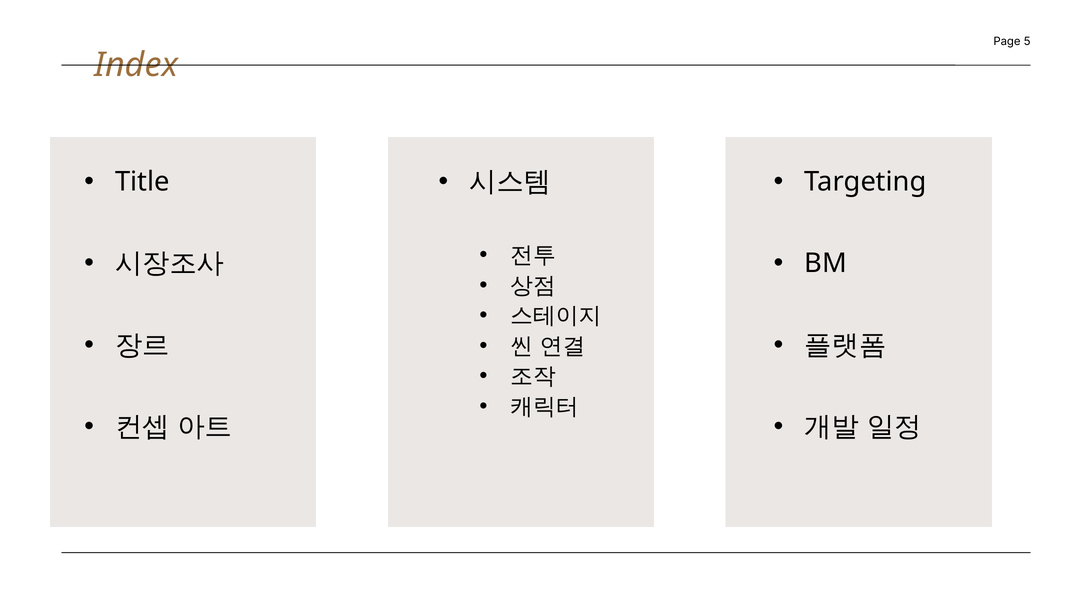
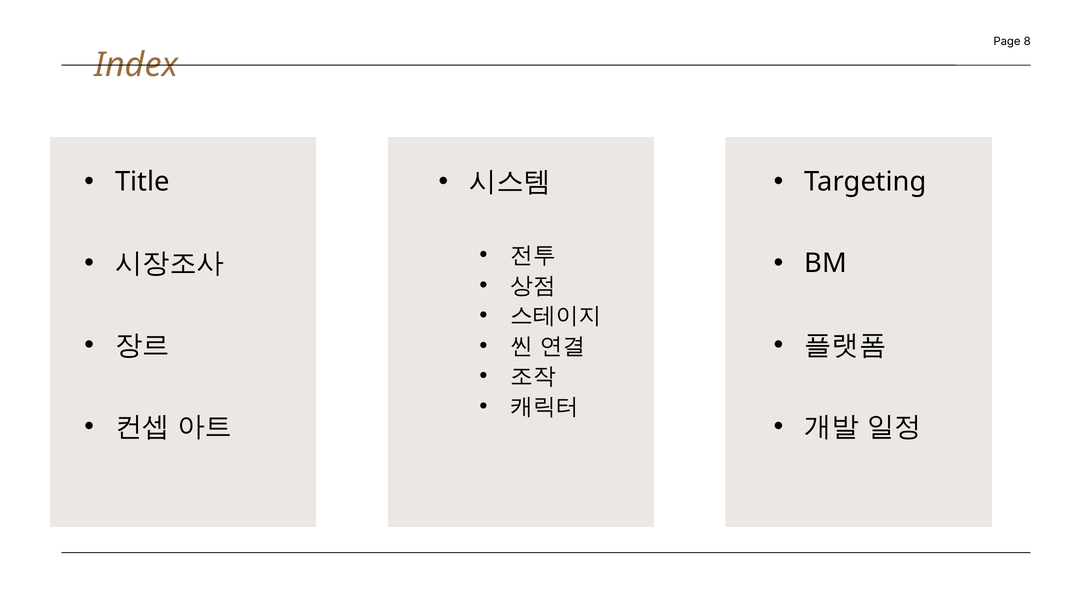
5: 5 -> 8
